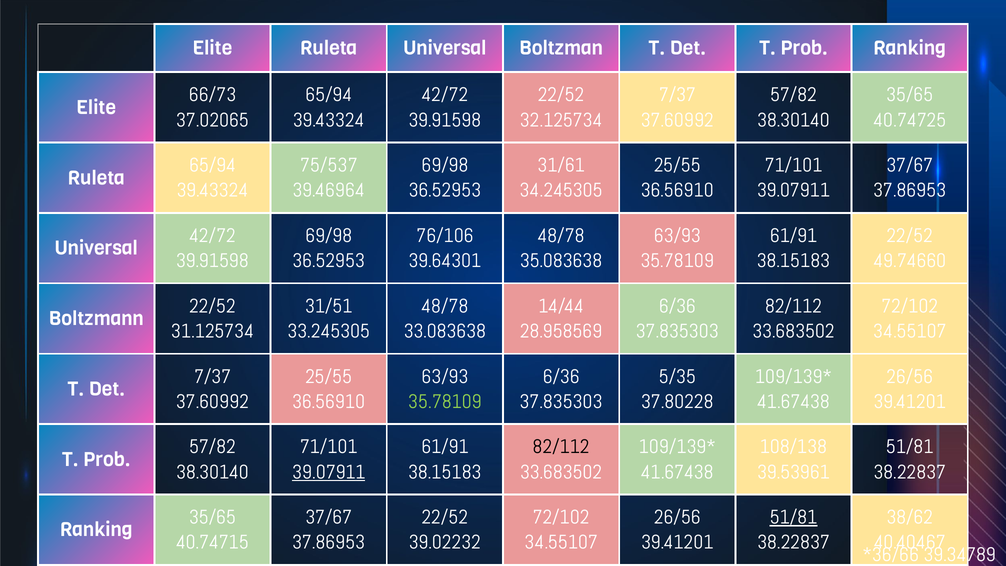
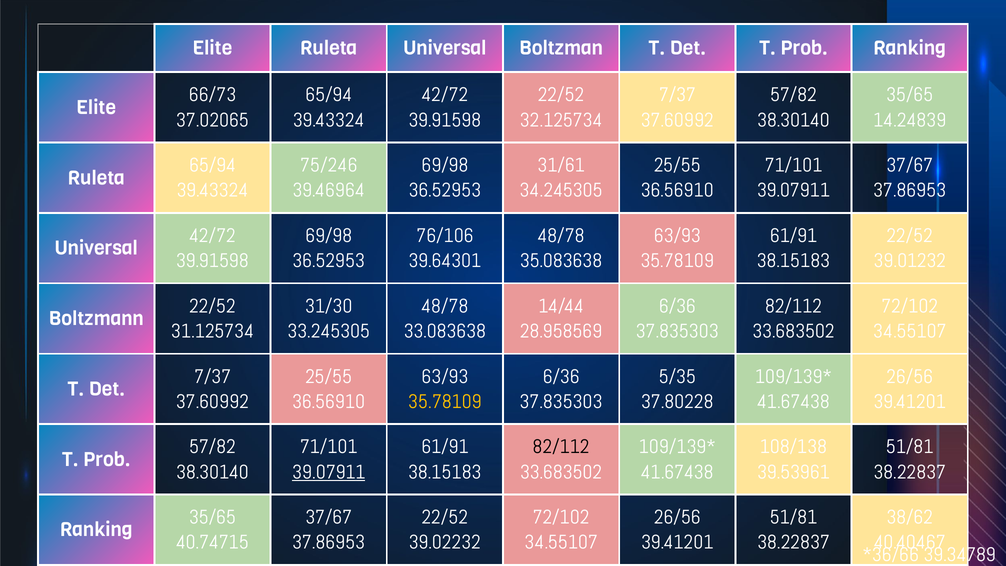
40.74725: 40.74725 -> 14.24839
75/537: 75/537 -> 75/246
49.74660: 49.74660 -> 39.01232
31/51: 31/51 -> 31/30
35.78109 at (445, 402) colour: light green -> yellow
51/81 at (794, 517) underline: present -> none
